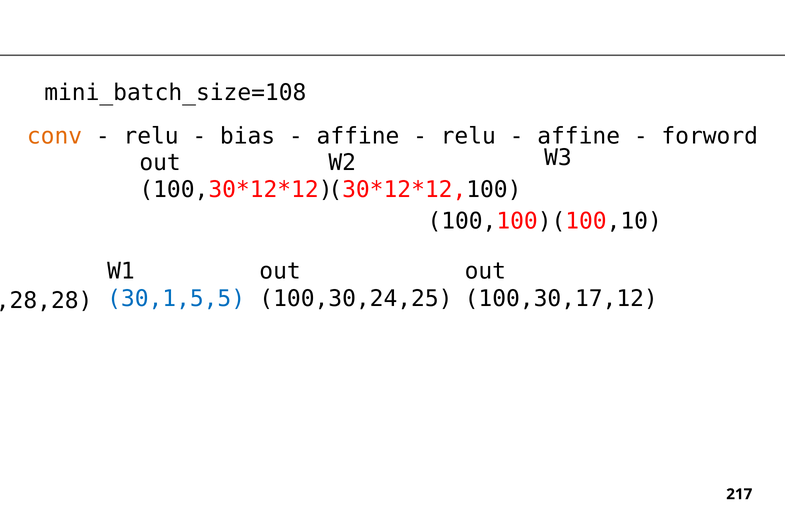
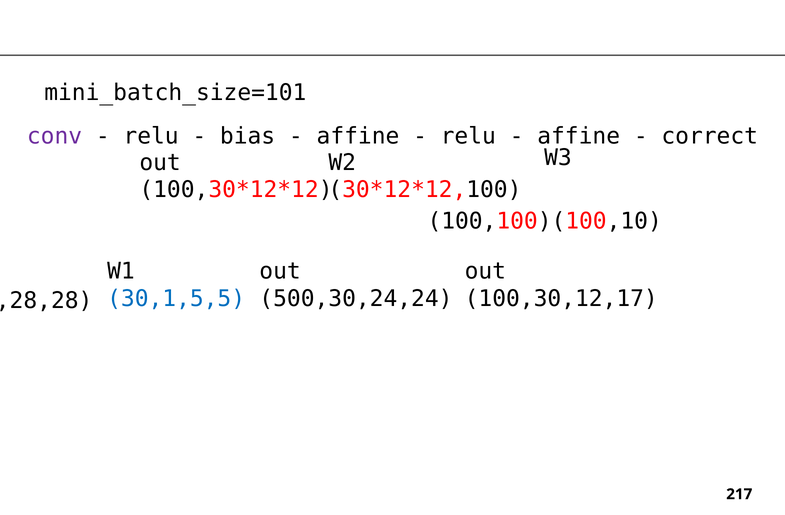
mini_batch_size=108: mini_batch_size=108 -> mini_batch_size=101
conv colour: orange -> purple
forword: forword -> correct
100,30,24,25: 100,30,24,25 -> 500,30,24,24
100,30,17,12: 100,30,17,12 -> 100,30,12,17
